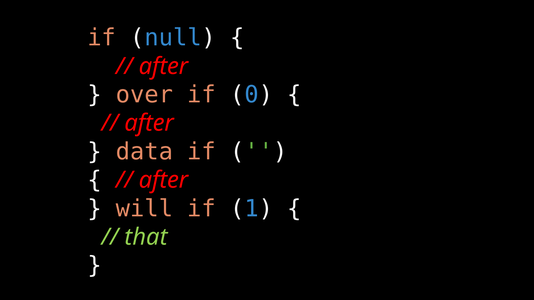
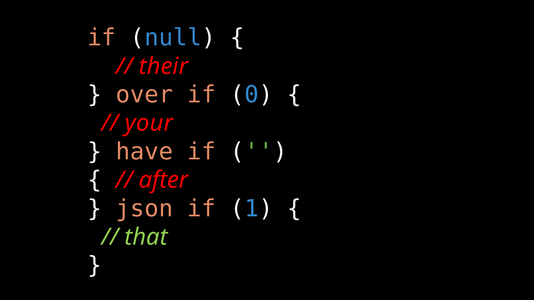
after at (164, 66): after -> their
after at (149, 123): after -> your
data: data -> have
will: will -> json
